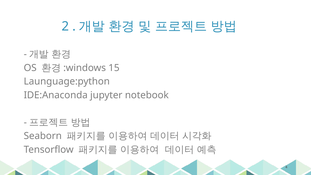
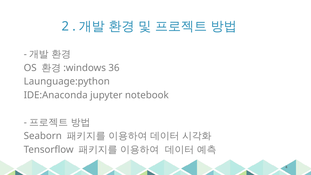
15: 15 -> 36
